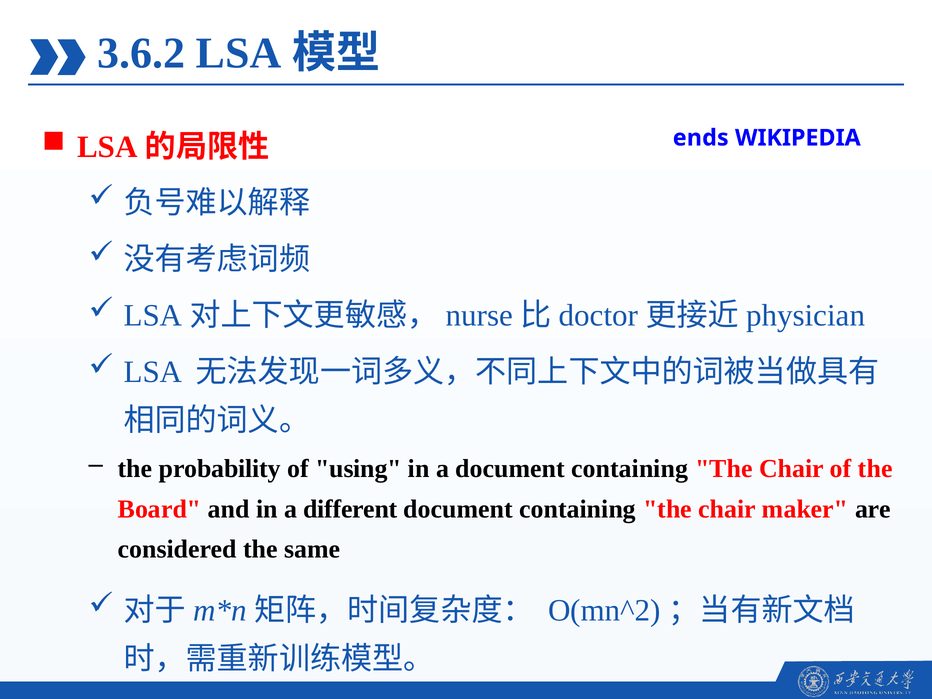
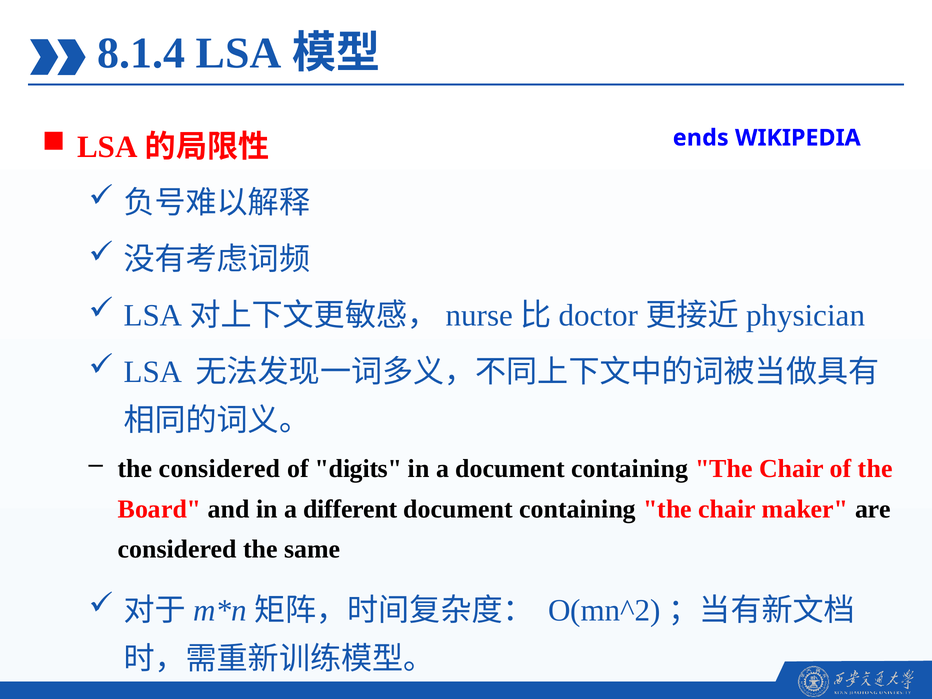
3.6.2: 3.6.2 -> 8.1.4
the probability: probability -> considered
using: using -> digits
